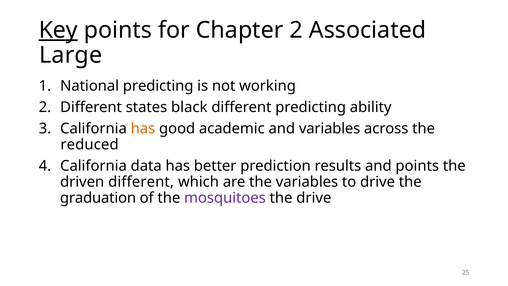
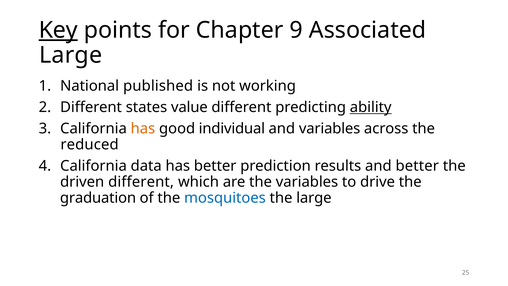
Chapter 2: 2 -> 9
National predicting: predicting -> published
black: black -> value
ability underline: none -> present
academic: academic -> individual
and points: points -> better
mosquitoes colour: purple -> blue
the drive: drive -> large
